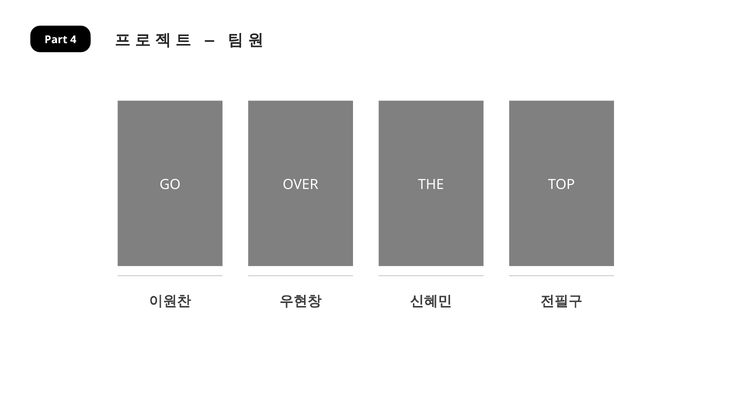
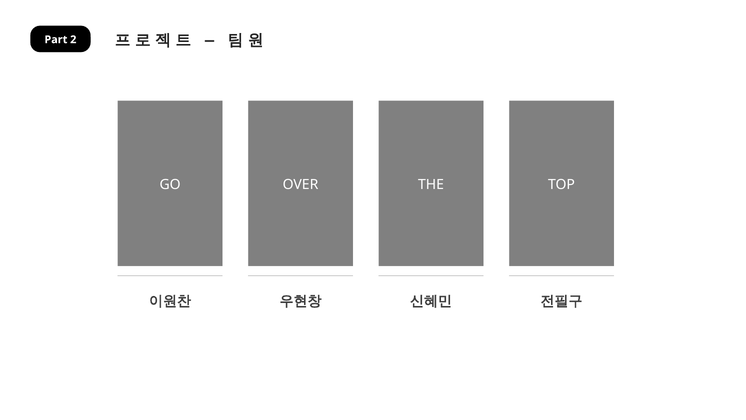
4: 4 -> 2
